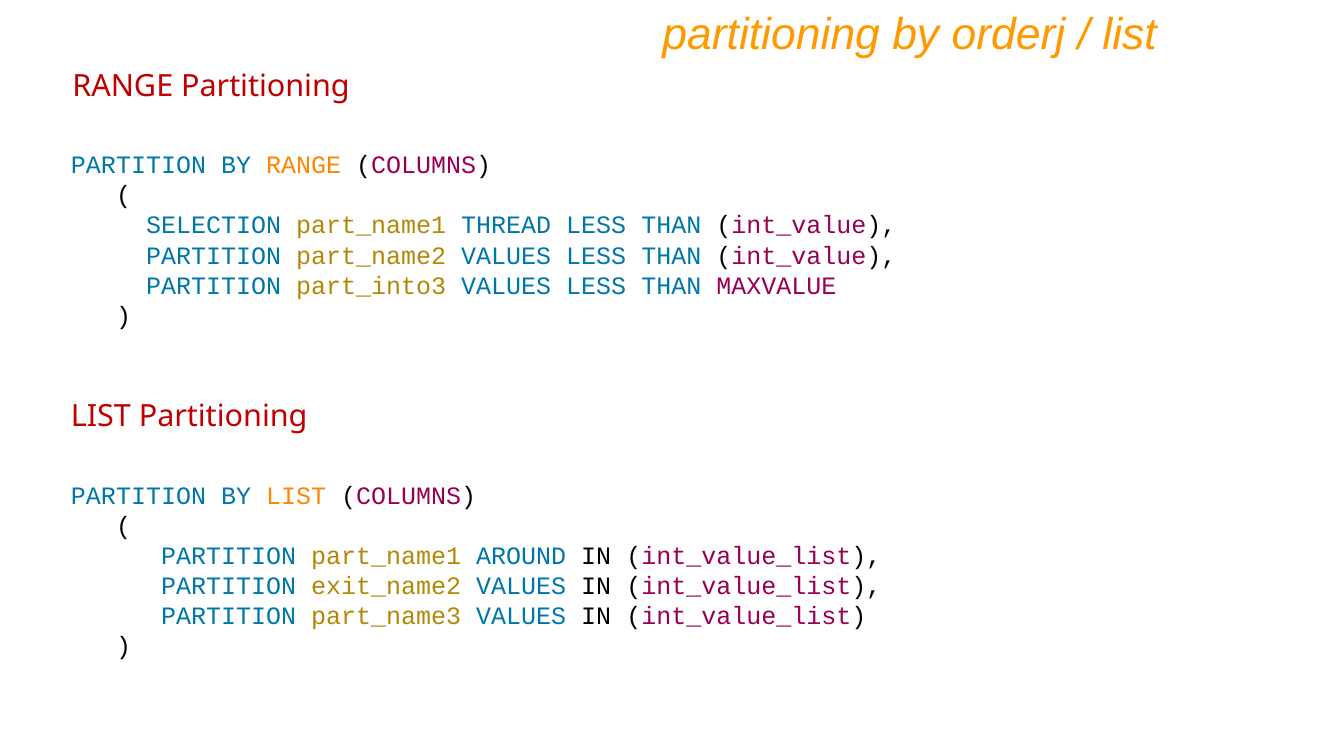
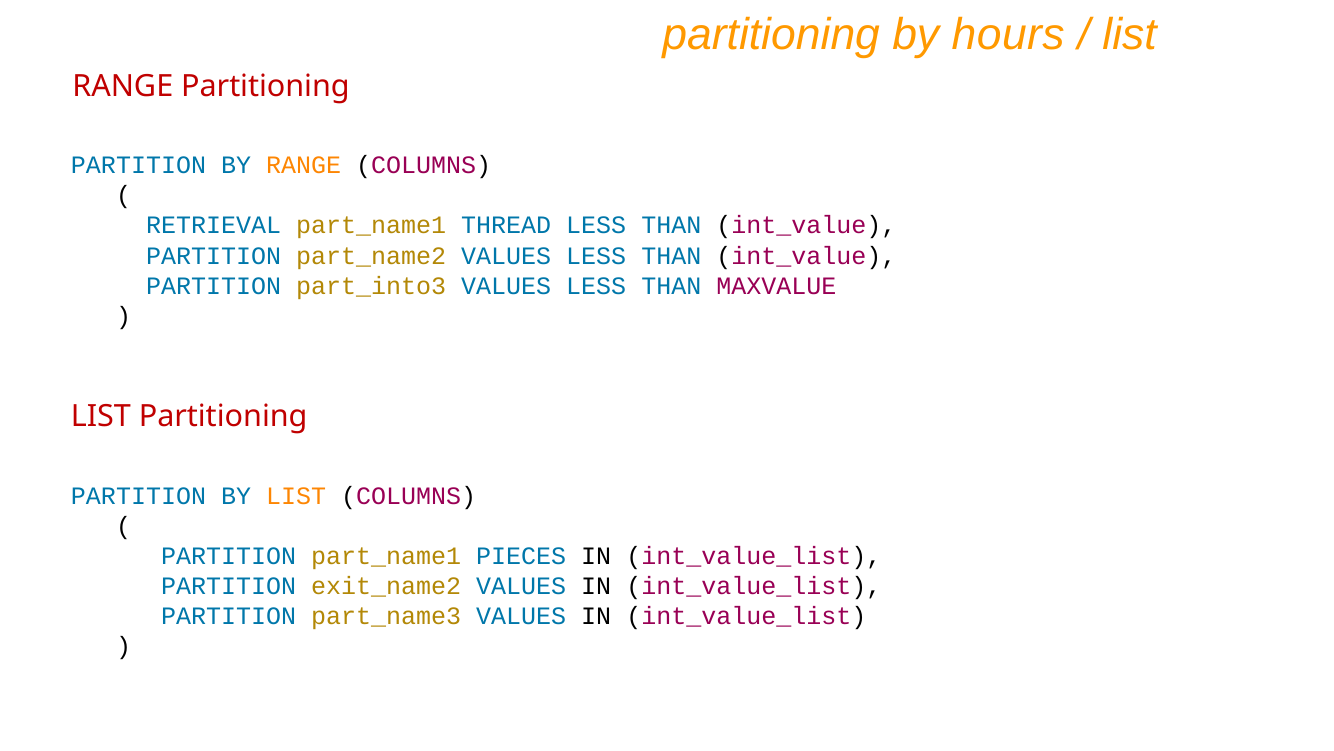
orderj: orderj -> hours
SELECTION: SELECTION -> RETRIEVAL
AROUND: AROUND -> PIECES
